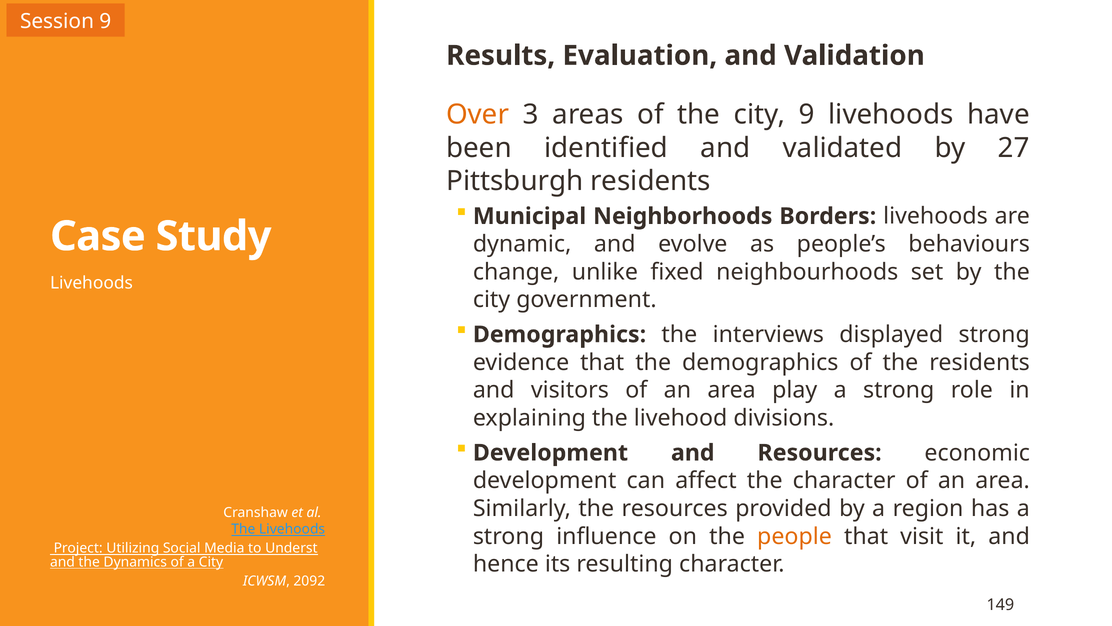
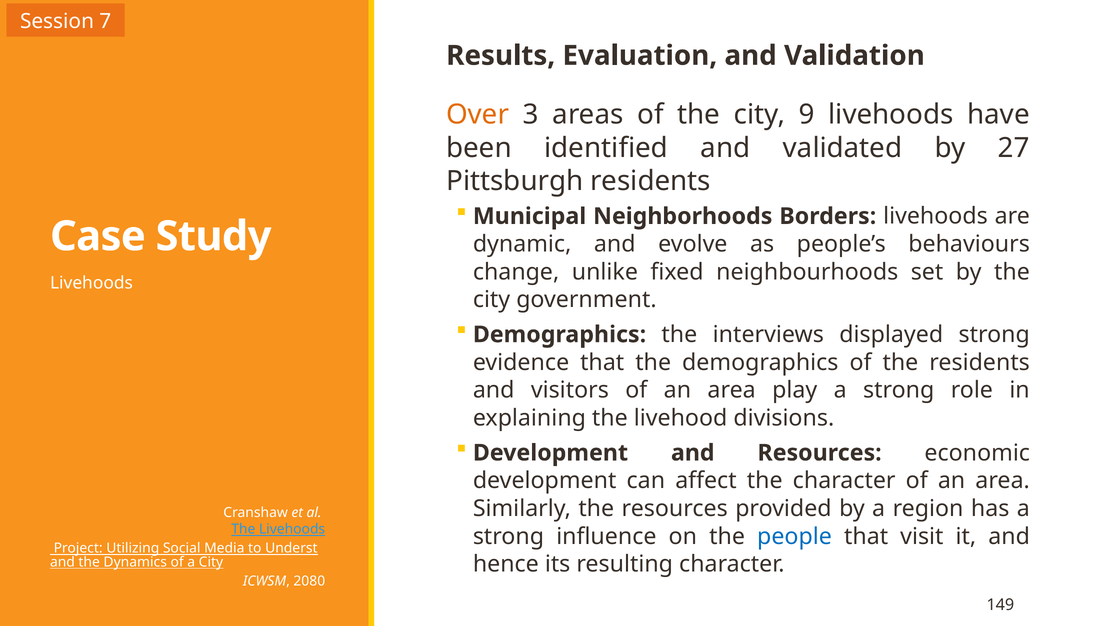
Session 9: 9 -> 7
people colour: orange -> blue
2092: 2092 -> 2080
